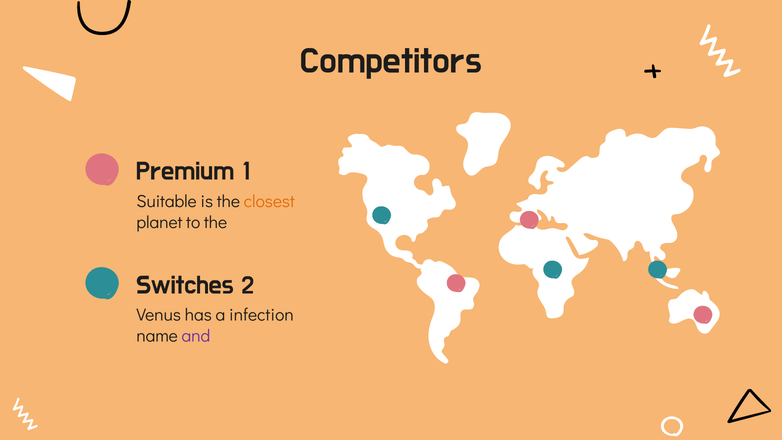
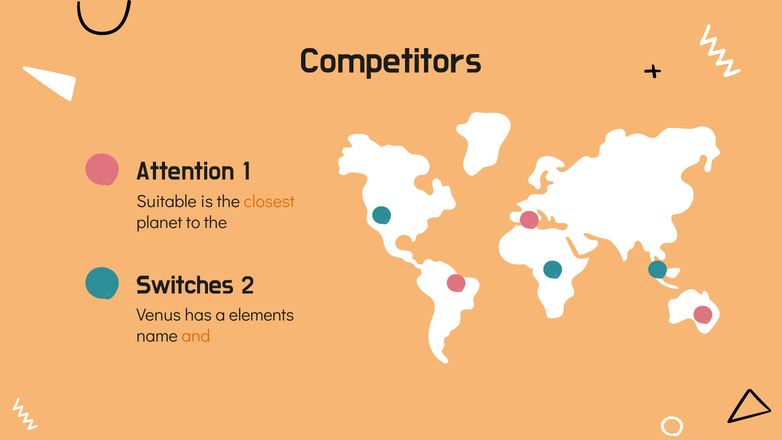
Premium: Premium -> Attention
infection: infection -> elements
and colour: purple -> orange
